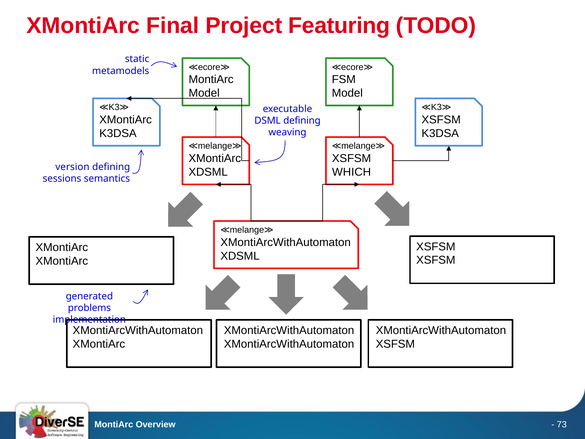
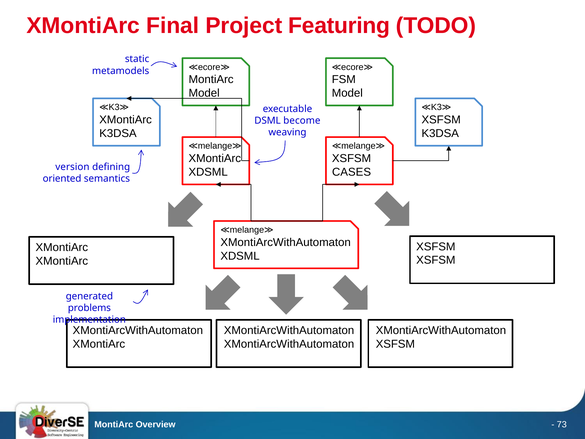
DSML defining: defining -> become
WHICH: WHICH -> CASES
sessions: sessions -> oriented
